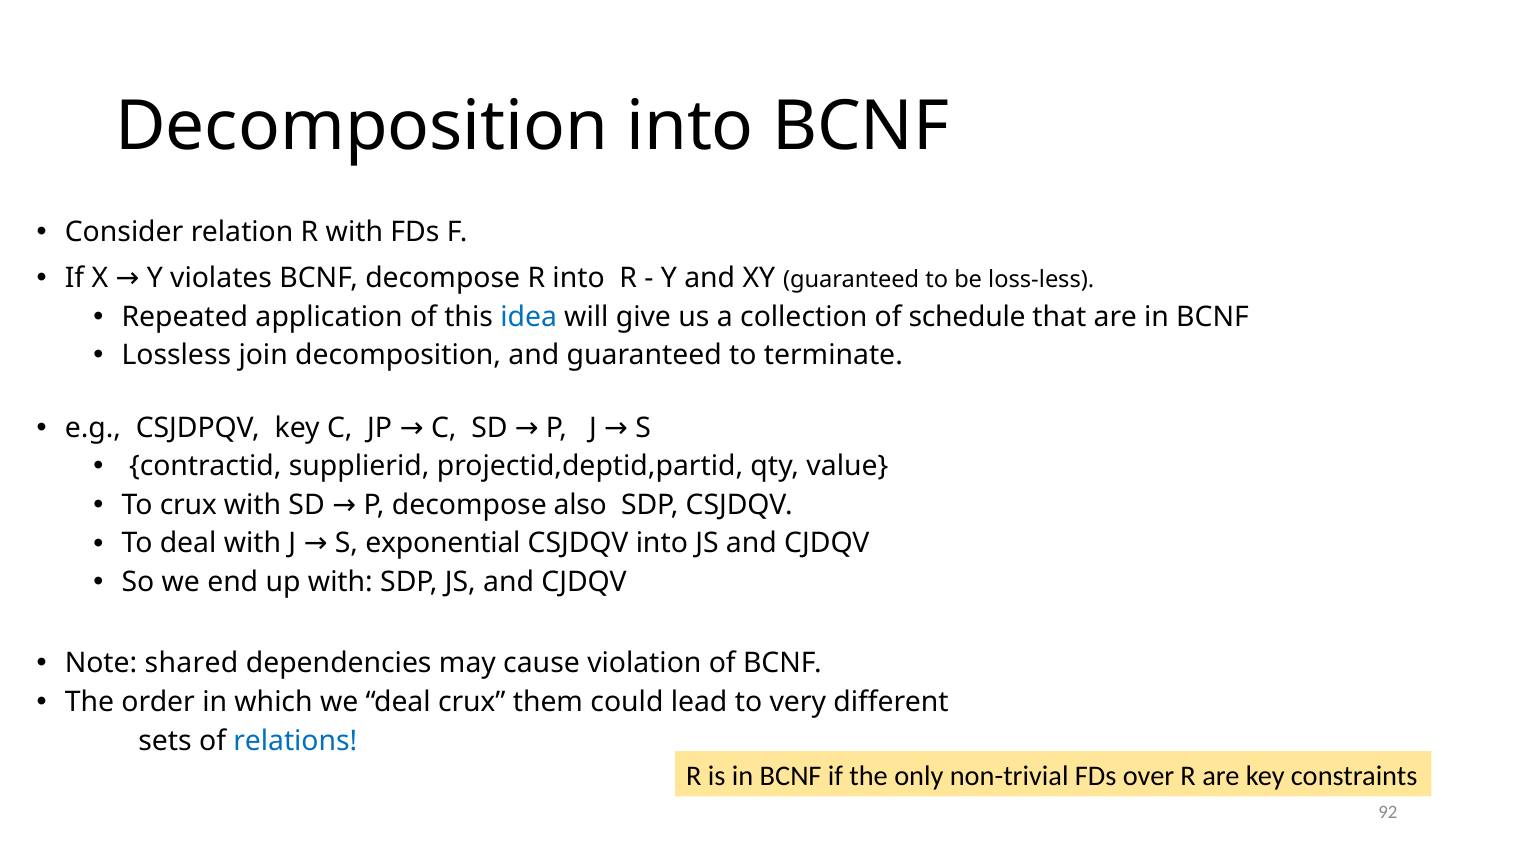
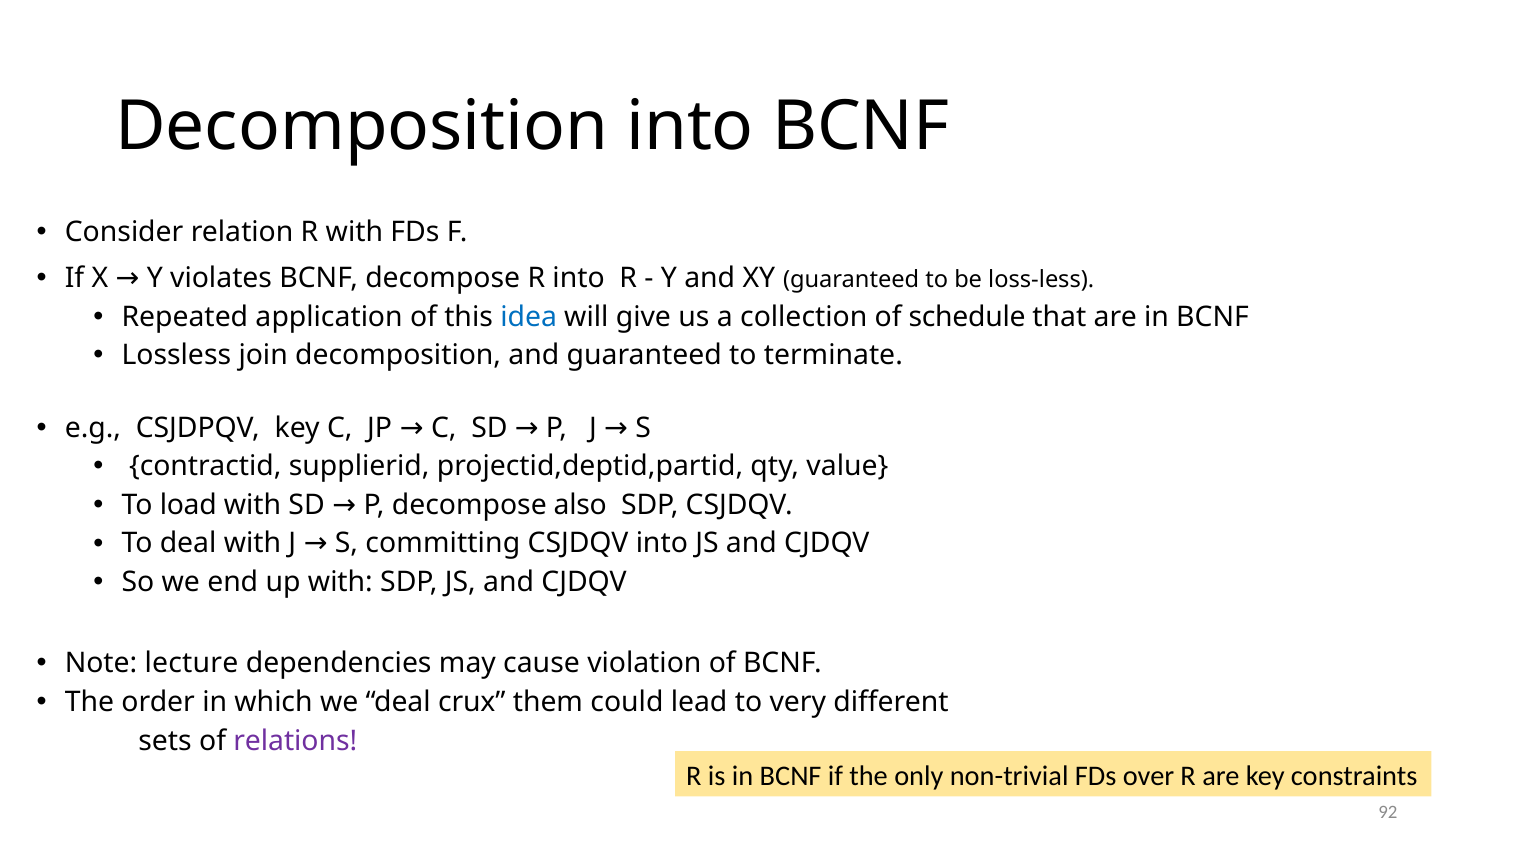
To crux: crux -> load
exponential: exponential -> committing
shared: shared -> lecture
relations colour: blue -> purple
